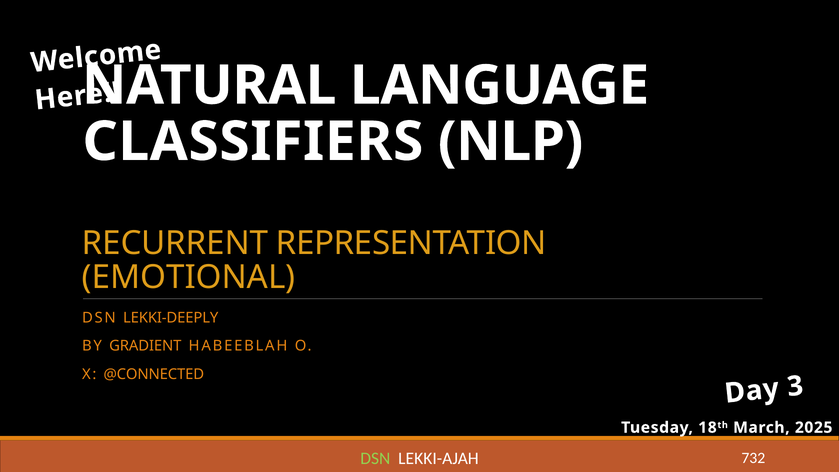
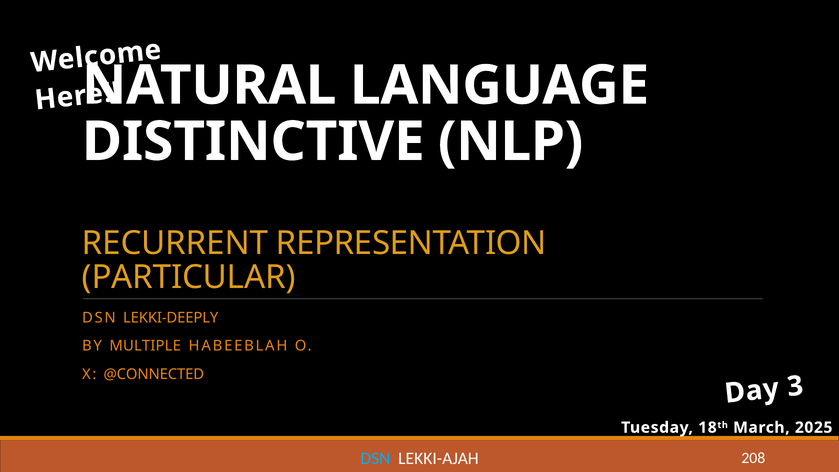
CLASSIFIERS: CLASSIFIERS -> DISTINCTIVE
EMOTIONAL: EMOTIONAL -> PARTICULAR
GRADIENT: GRADIENT -> MULTIPLE
DSN at (375, 458) colour: light green -> light blue
732: 732 -> 208
